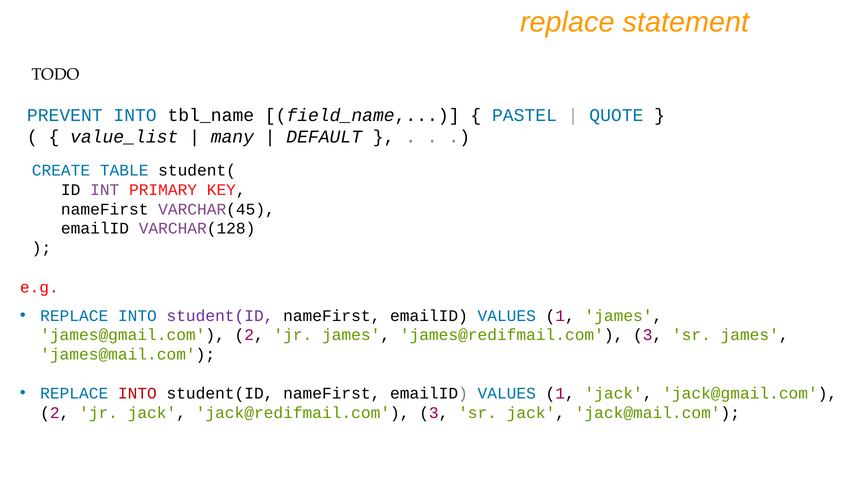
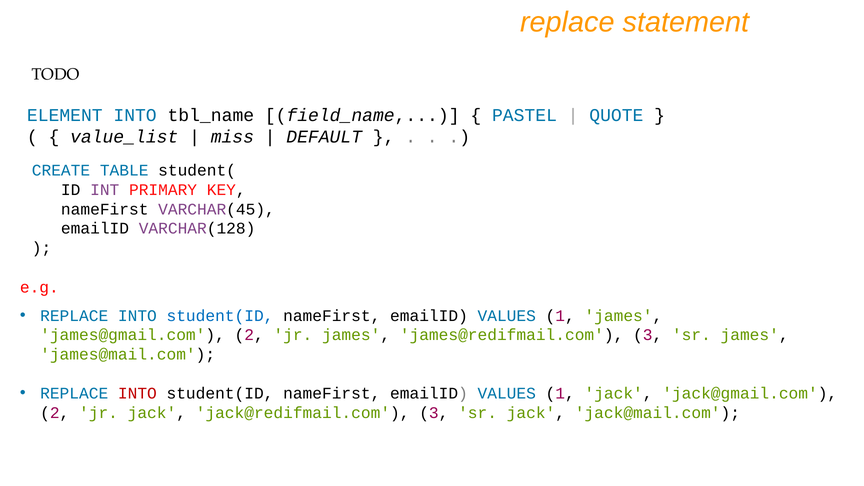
PREVENT: PREVENT -> ELEMENT
many: many -> miss
student(ID at (220, 316) colour: purple -> blue
